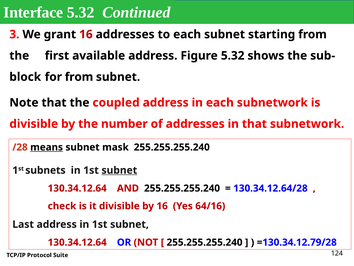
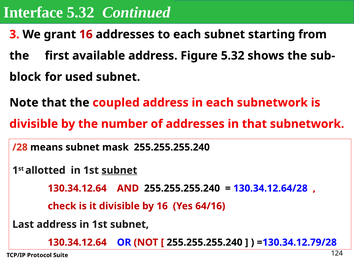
for from: from -> used
means underline: present -> none
subnets: subnets -> allotted
